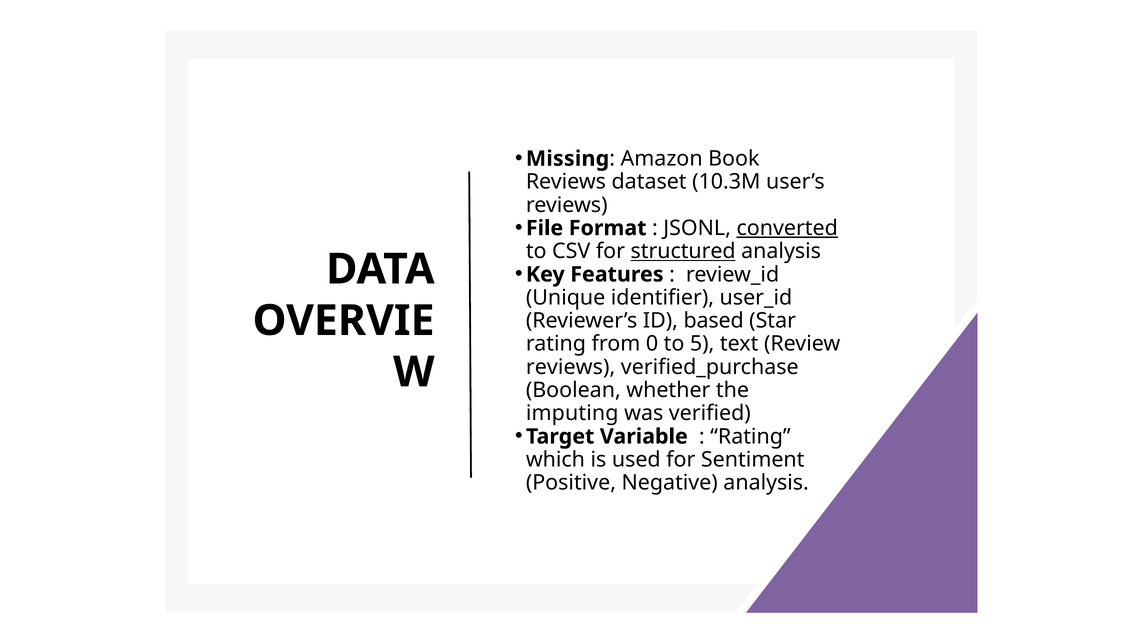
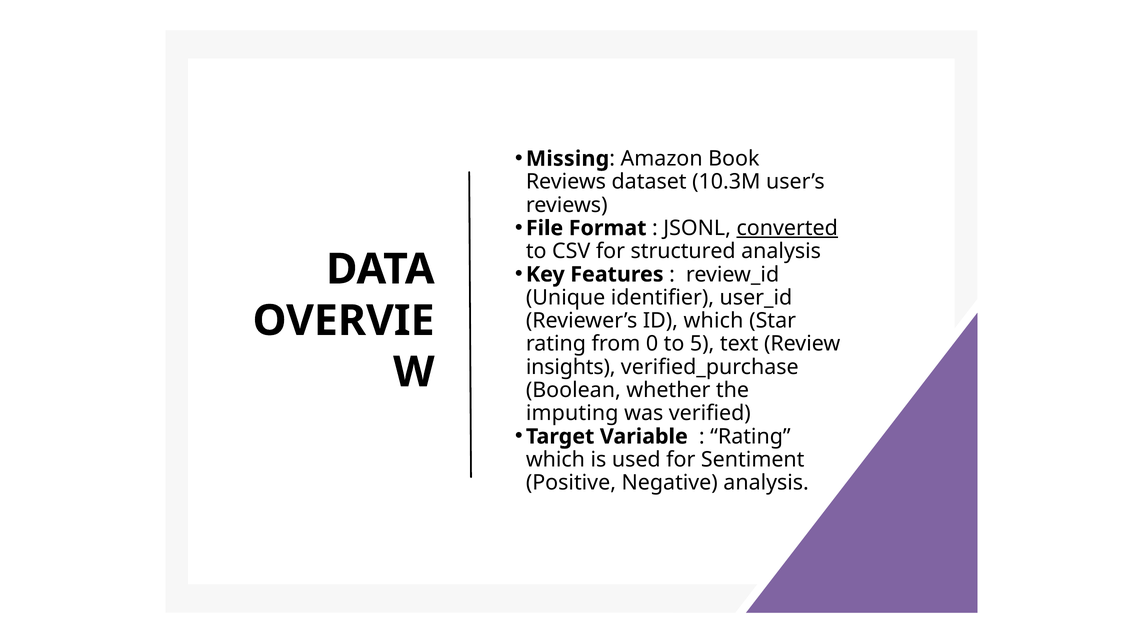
structured underline: present -> none
ID based: based -> which
reviews at (571, 367): reviews -> insights
